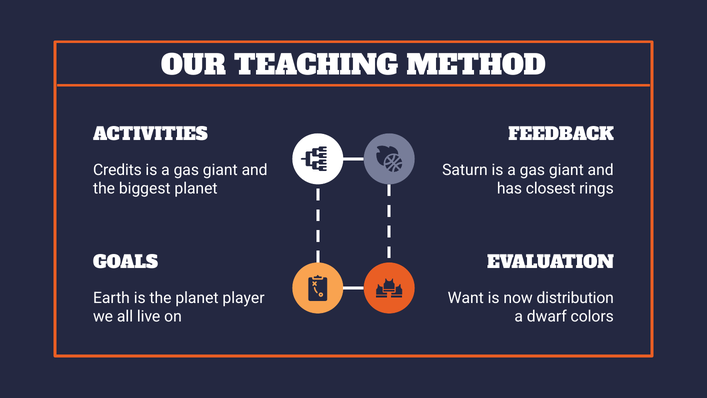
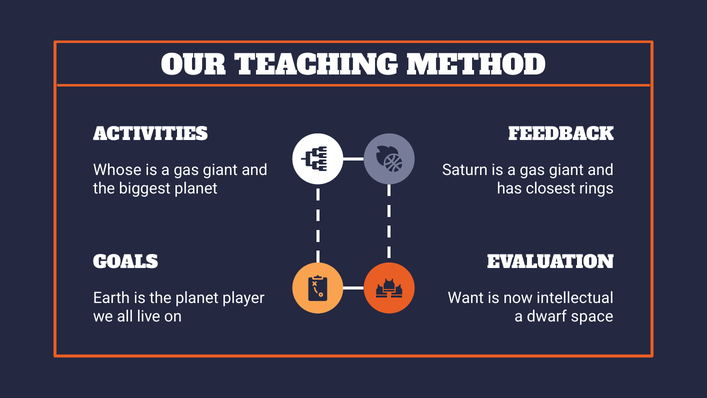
Credits: Credits -> Whose
distribution: distribution -> intellectual
colors: colors -> space
